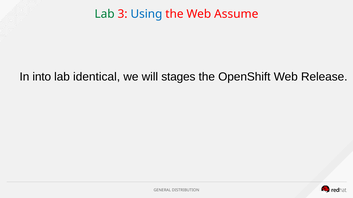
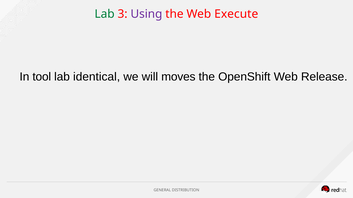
Using colour: blue -> purple
Assume: Assume -> Execute
into: into -> tool
stages: stages -> moves
